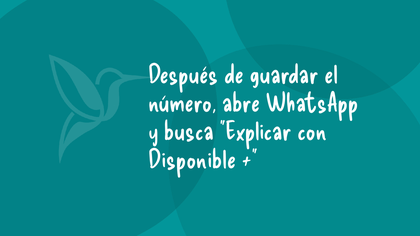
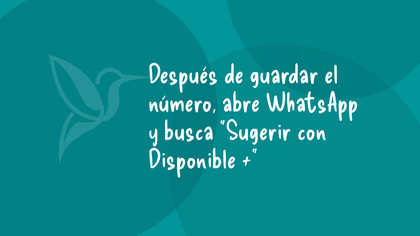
Explicar: Explicar -> Sugerir
